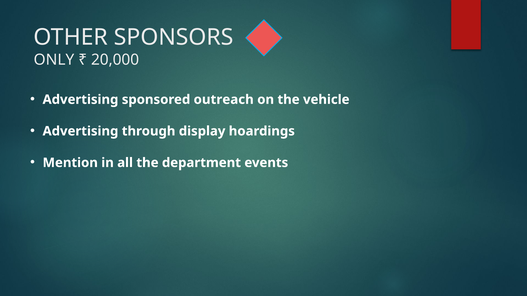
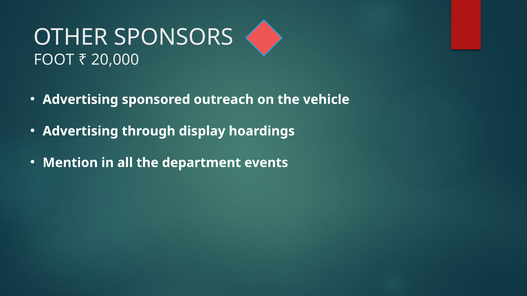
ONLY: ONLY -> FOOT
